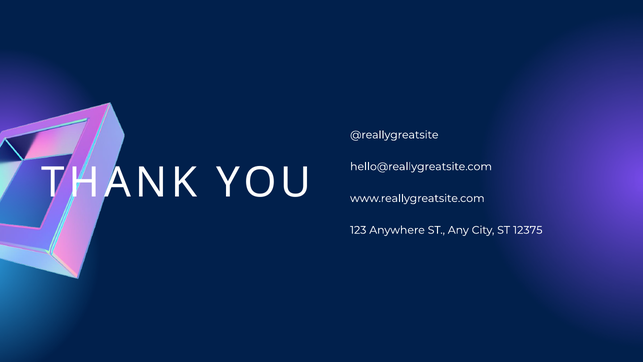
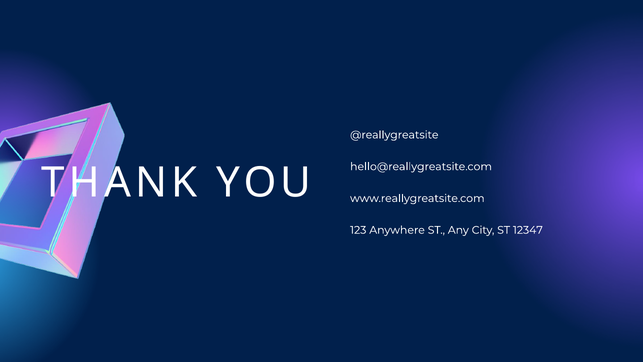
12375: 12375 -> 12347
